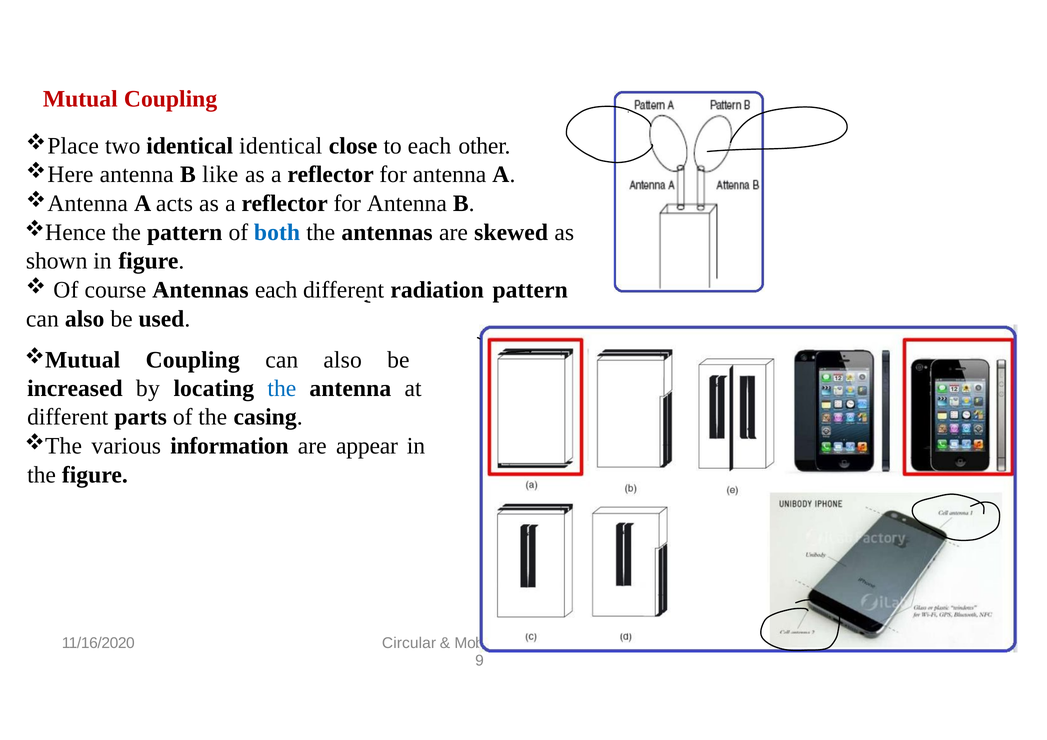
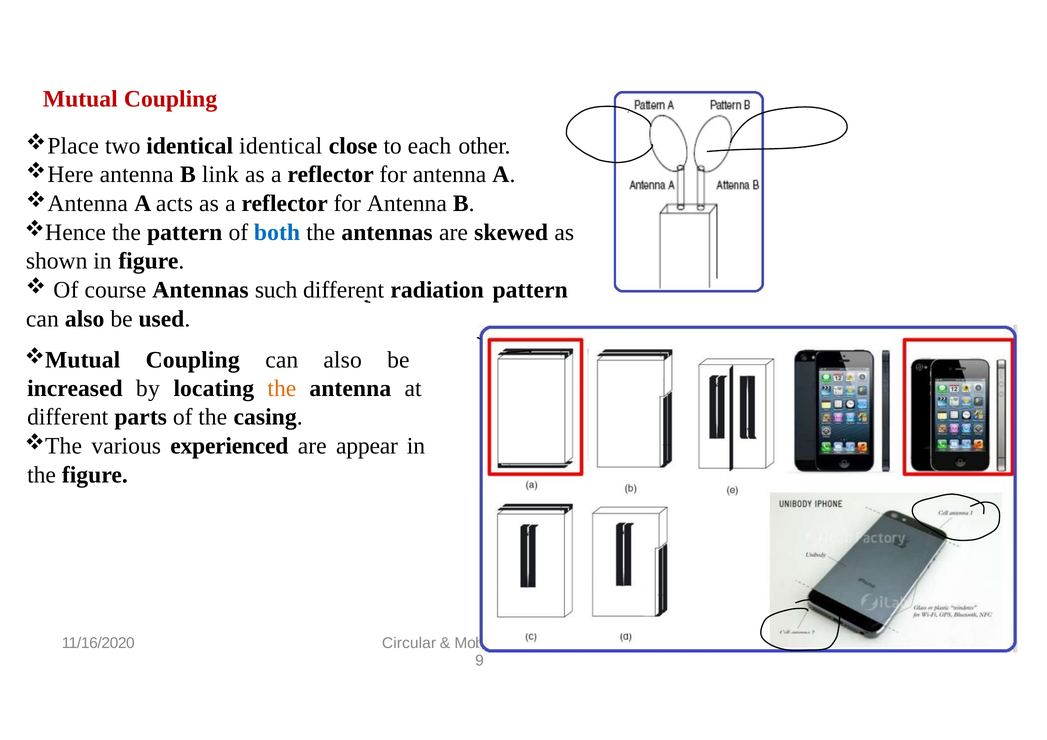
like: like -> link
Antennas each: each -> such
the at (282, 388) colour: blue -> orange
information: information -> experienced
